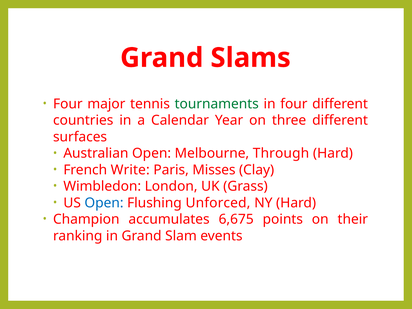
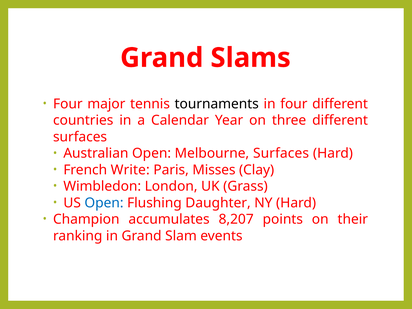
tournaments colour: green -> black
Melbourne Through: Through -> Surfaces
Unforced: Unforced -> Daughter
6,675: 6,675 -> 8,207
